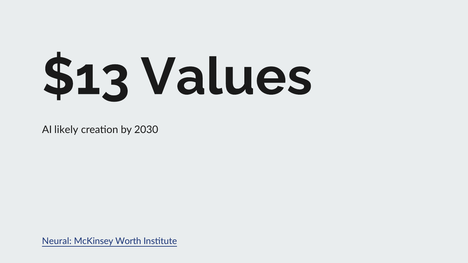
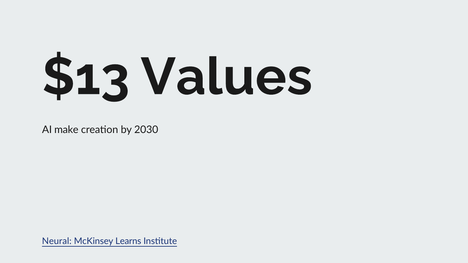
likely: likely -> make
Worth: Worth -> Learns
